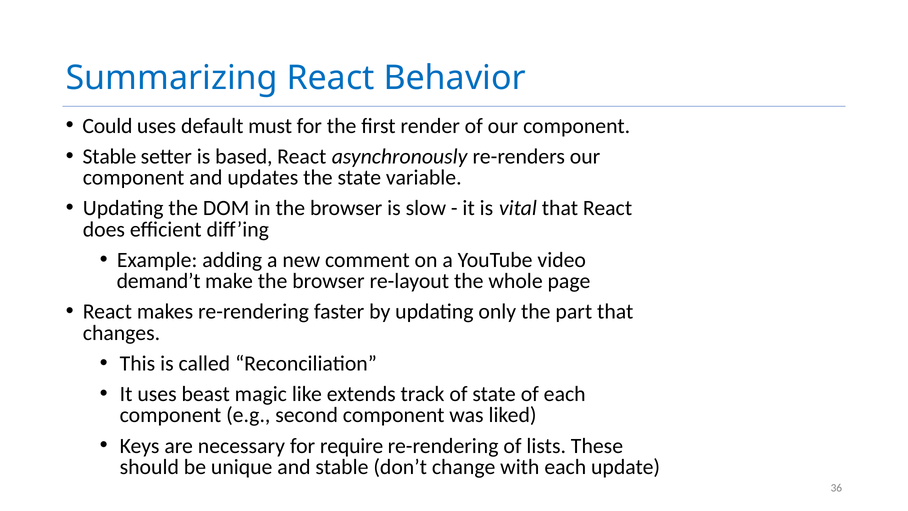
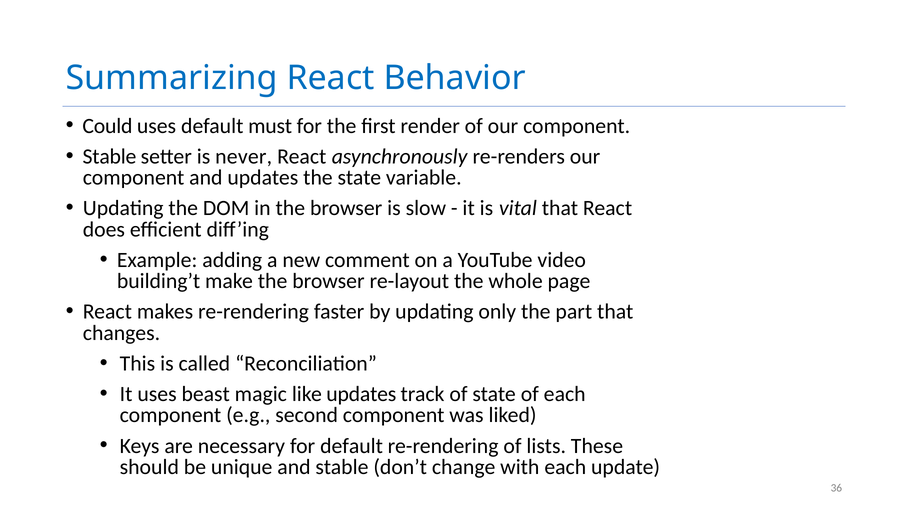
based: based -> never
demand’t: demand’t -> building’t
like extends: extends -> updates
for require: require -> default
